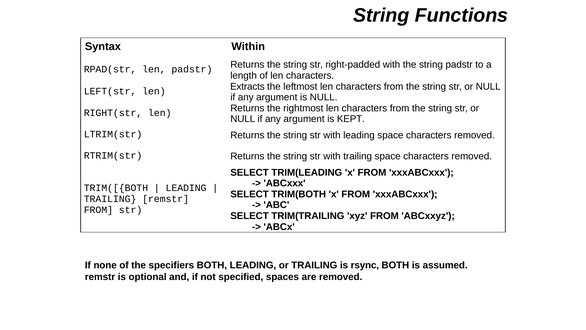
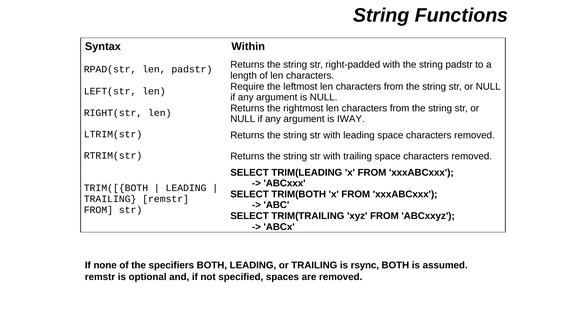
Extracts: Extracts -> Require
KEPT: KEPT -> IWAY
